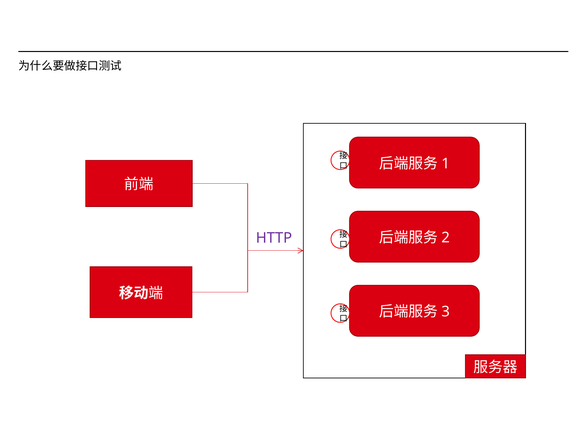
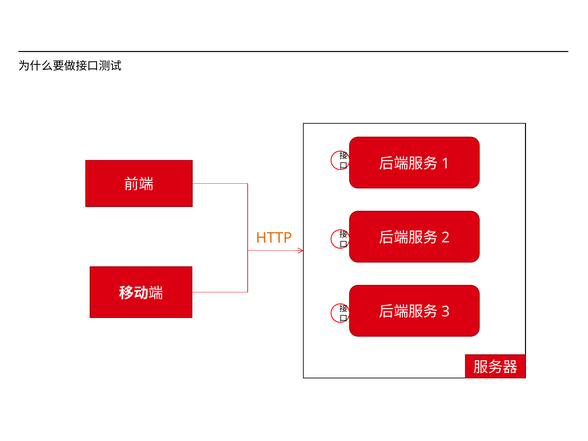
HTTP colour: purple -> orange
